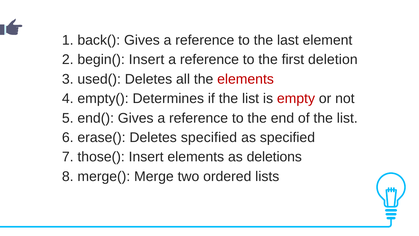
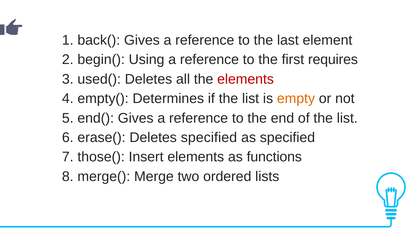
begin( Insert: Insert -> Using
deletion: deletion -> requires
empty colour: red -> orange
deletions: deletions -> functions
